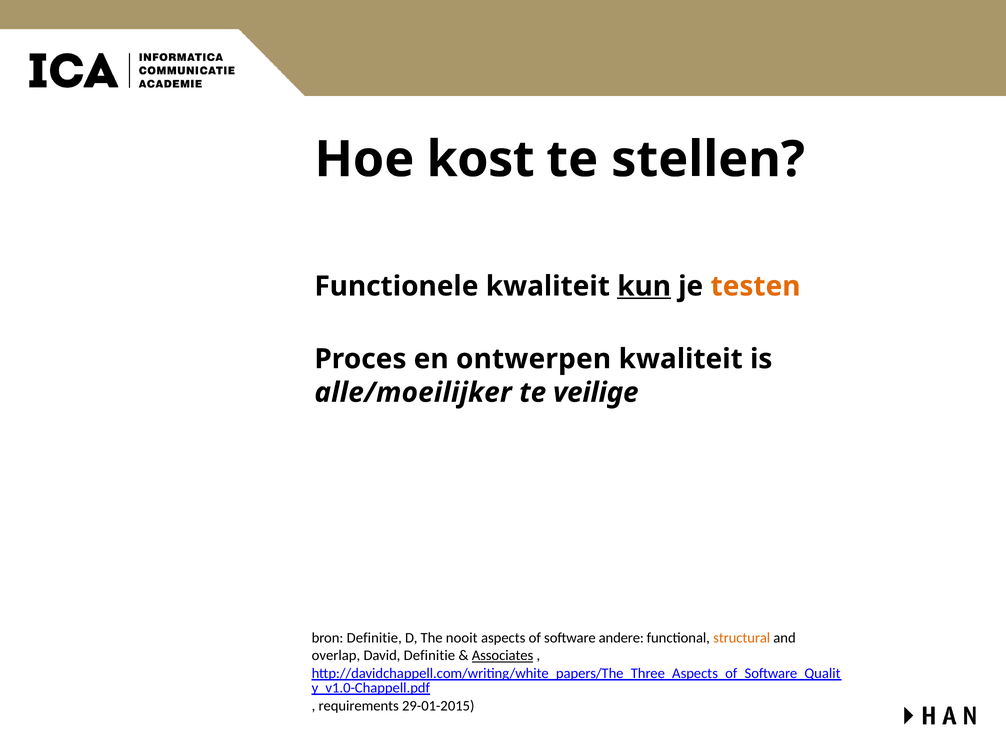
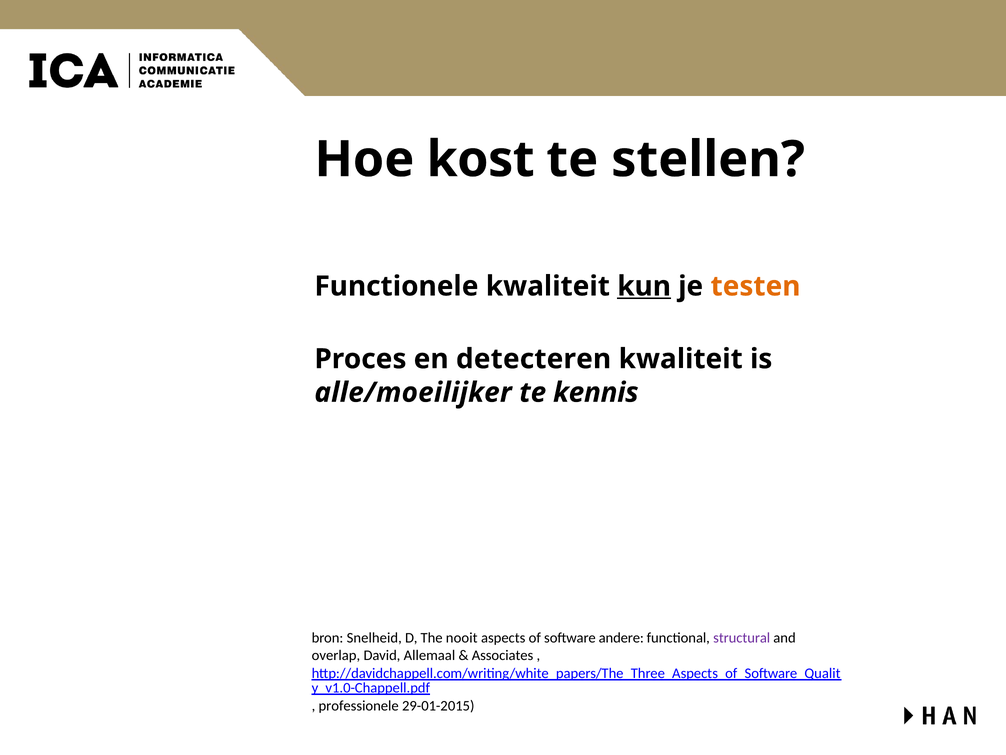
ontwerpen: ontwerpen -> detecteren
veilige: veilige -> kennis
bron Definitie: Definitie -> Snelheid
structural colour: orange -> purple
David Definitie: Definitie -> Allemaal
Associates underline: present -> none
requirements: requirements -> professionele
